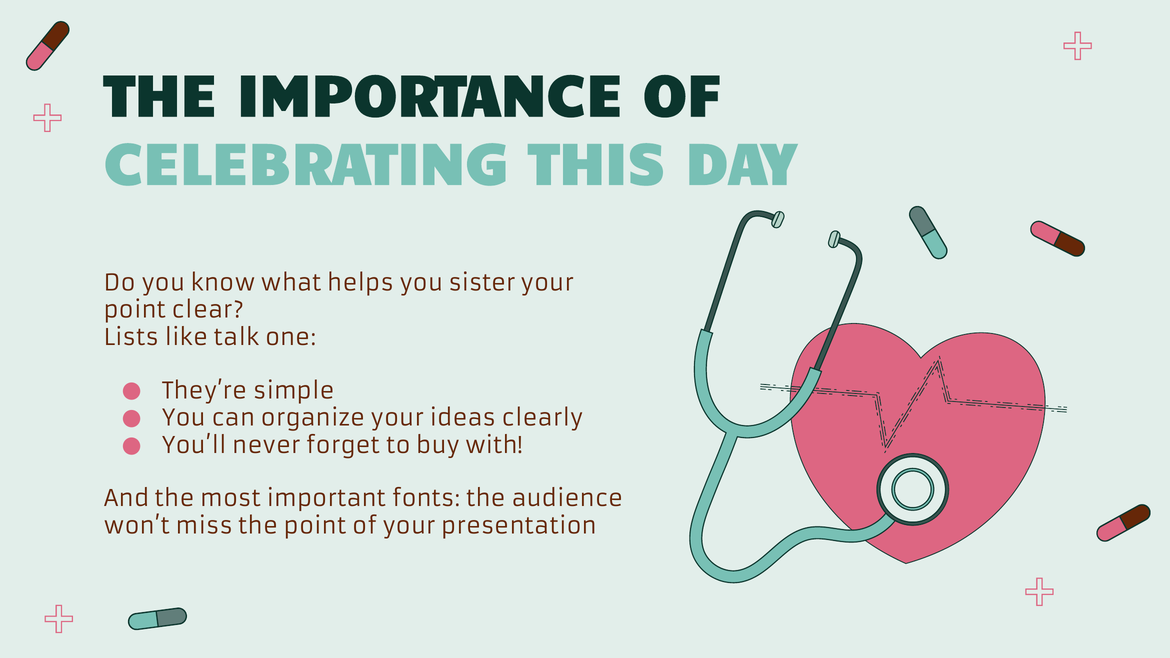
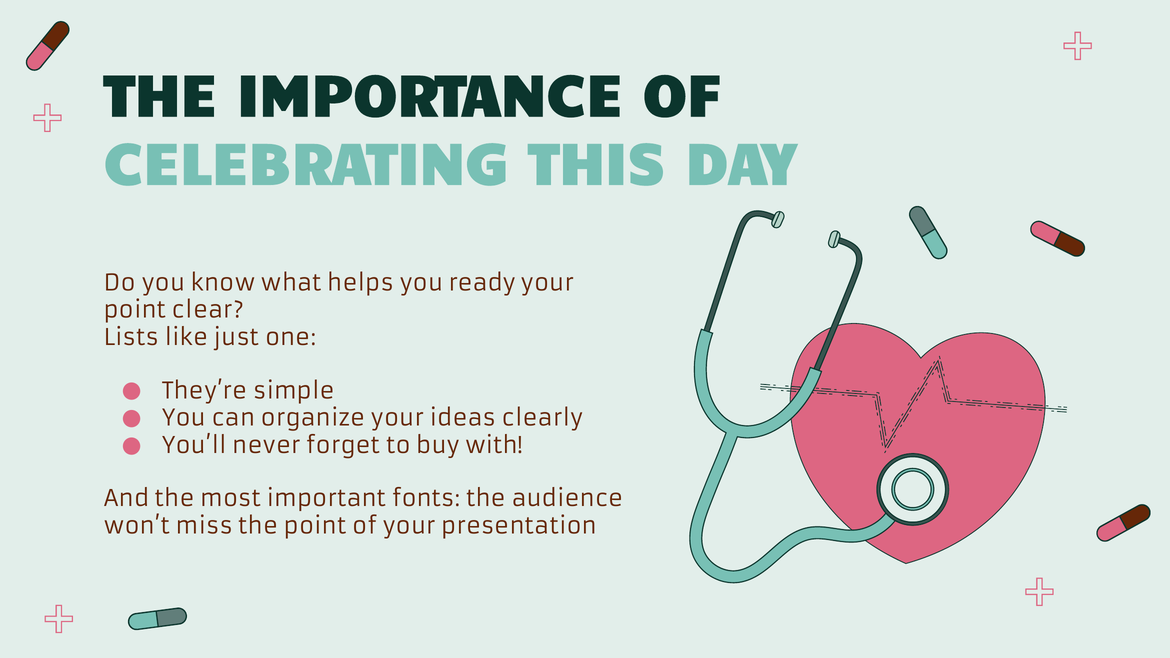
sister: sister -> ready
talk: talk -> just
